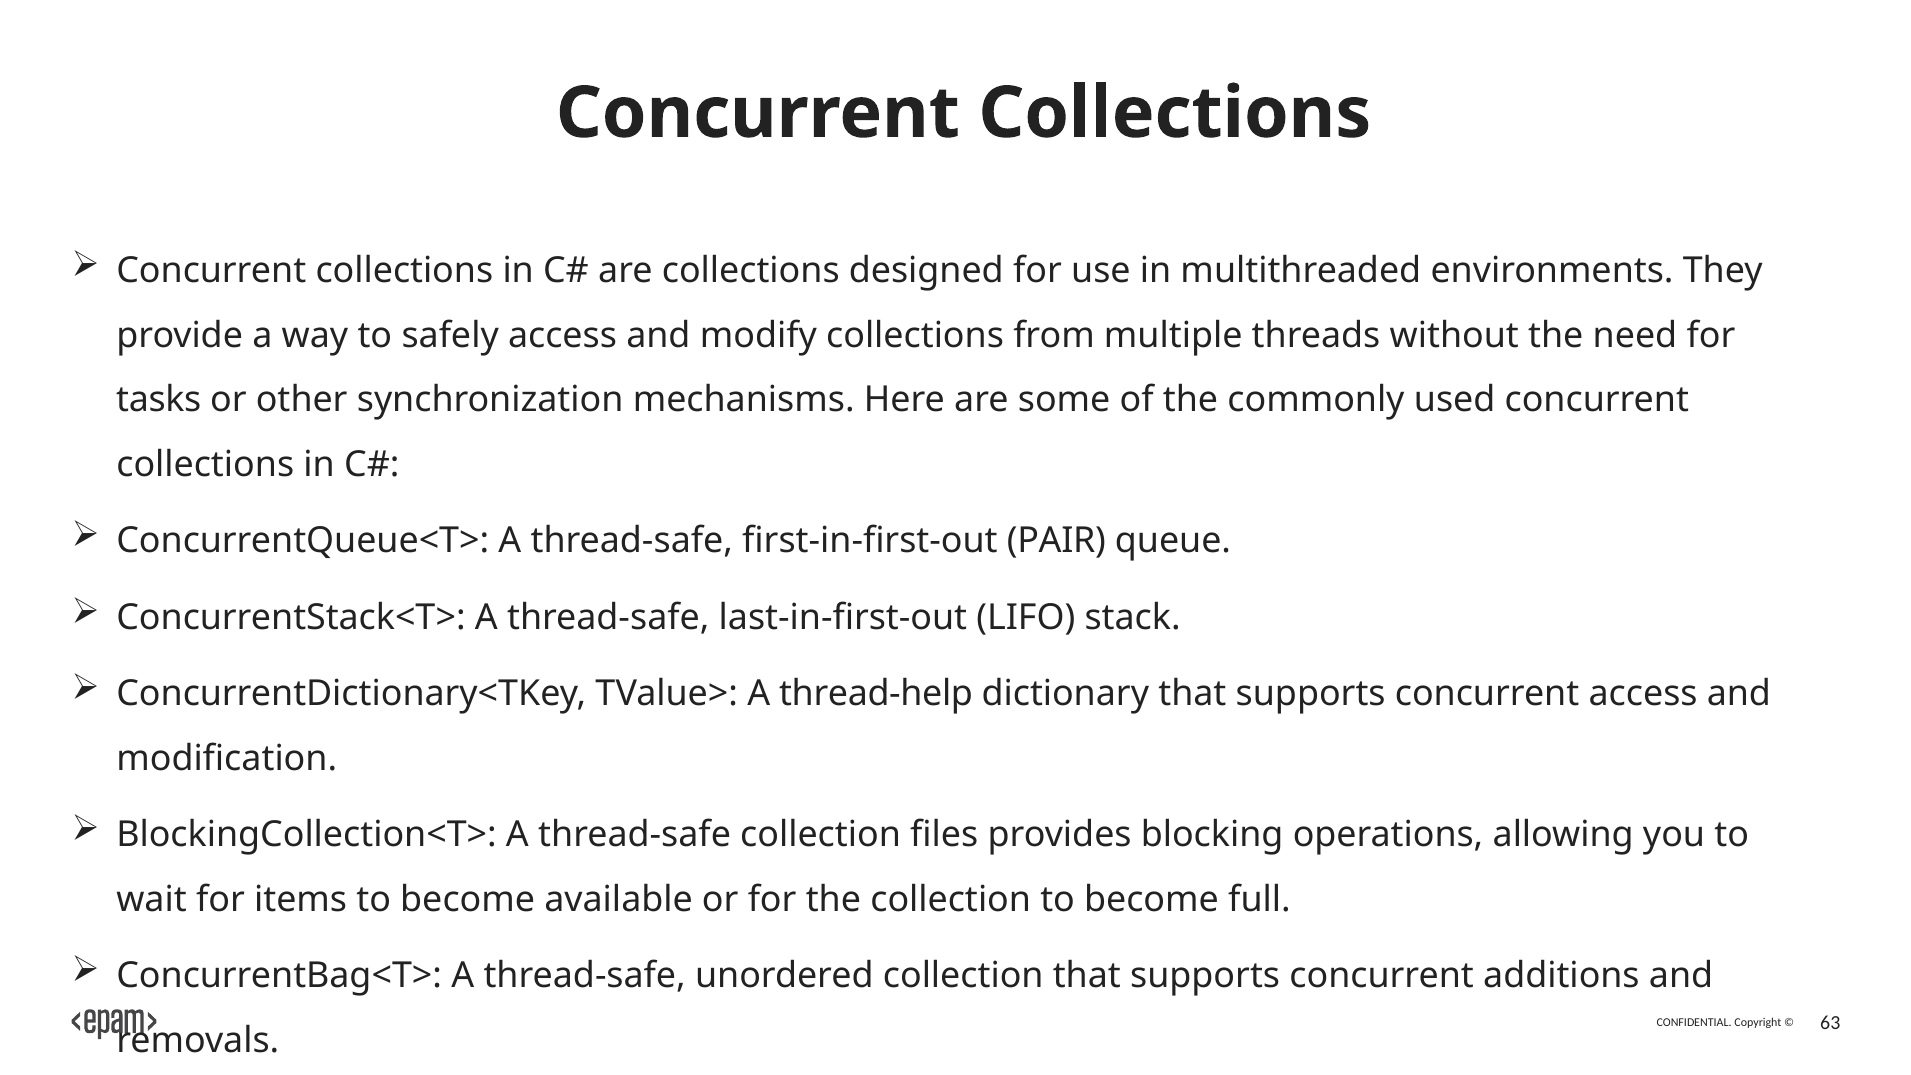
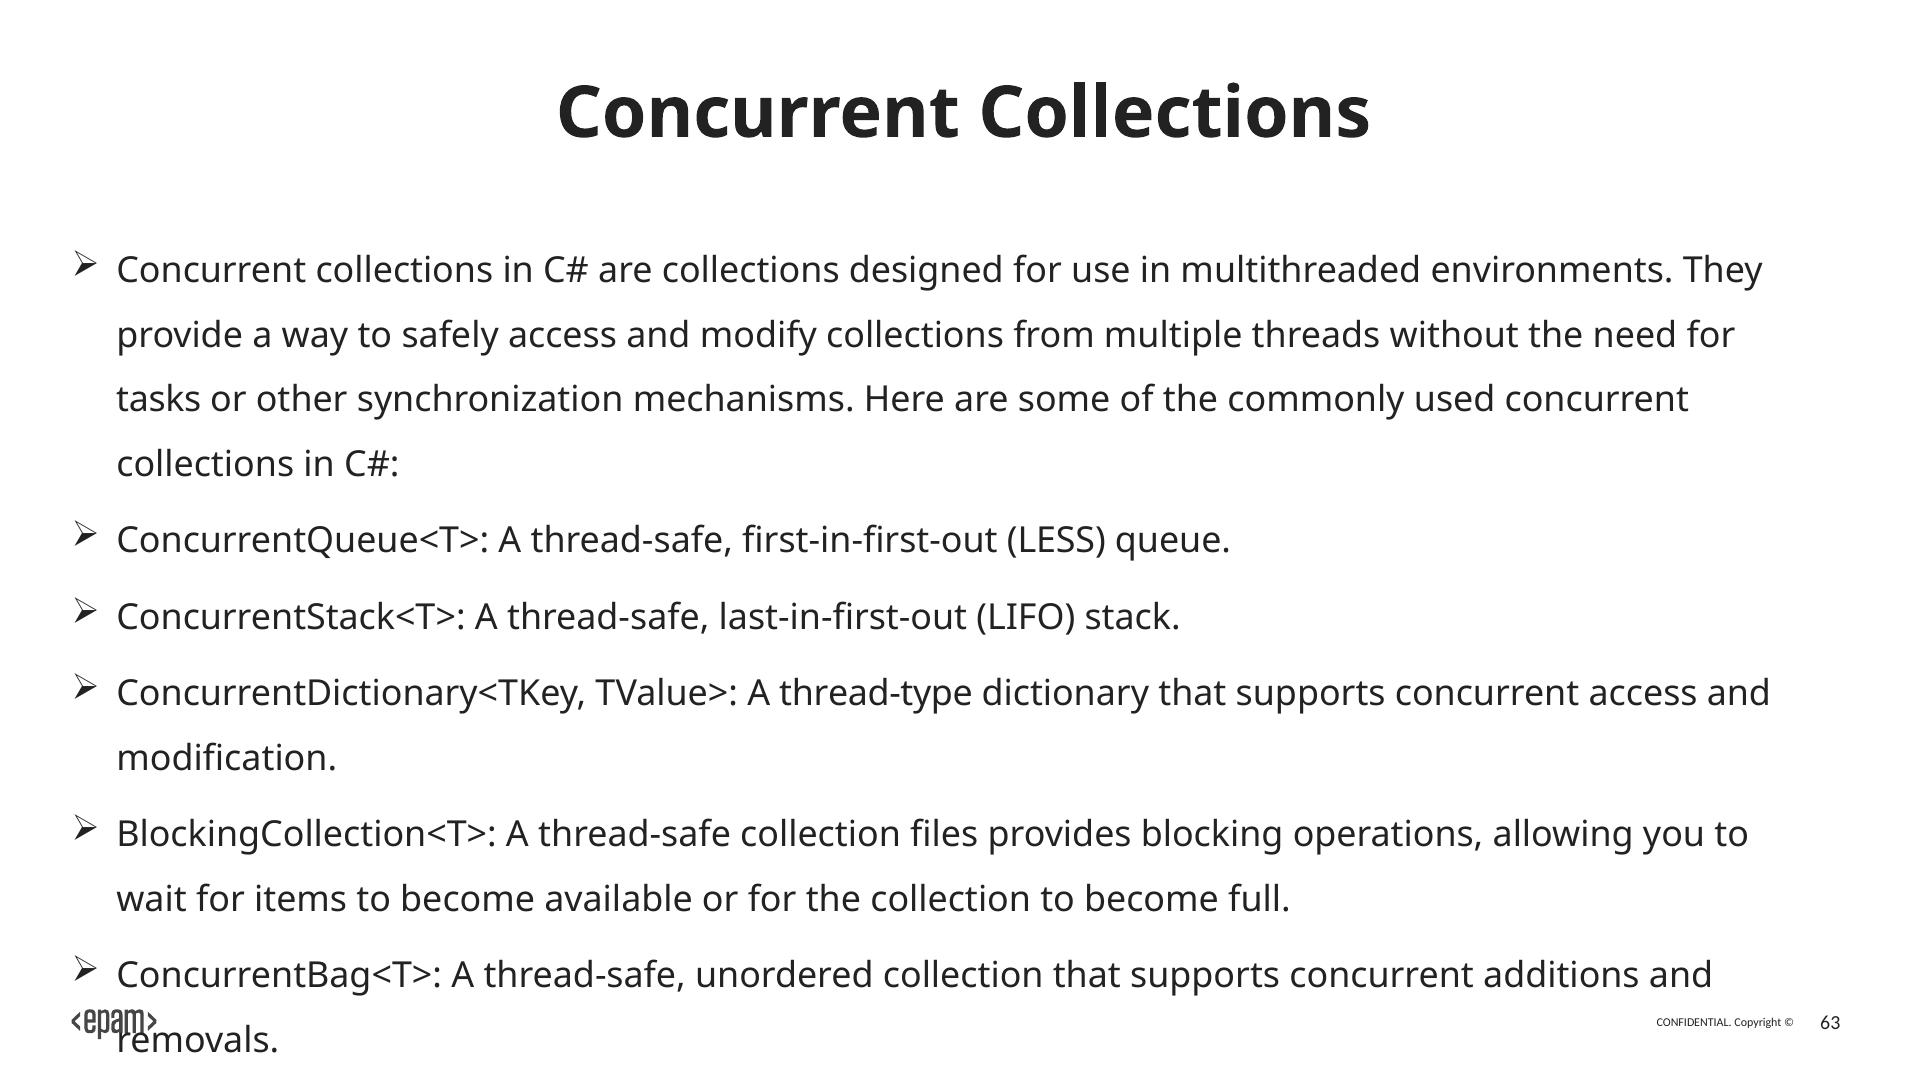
PAIR: PAIR -> LESS
thread-help: thread-help -> thread-type
